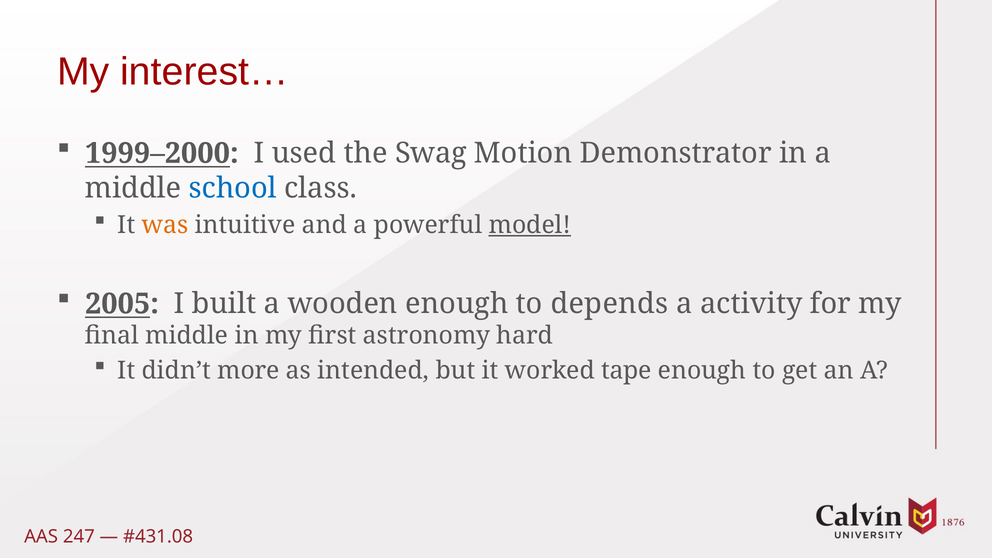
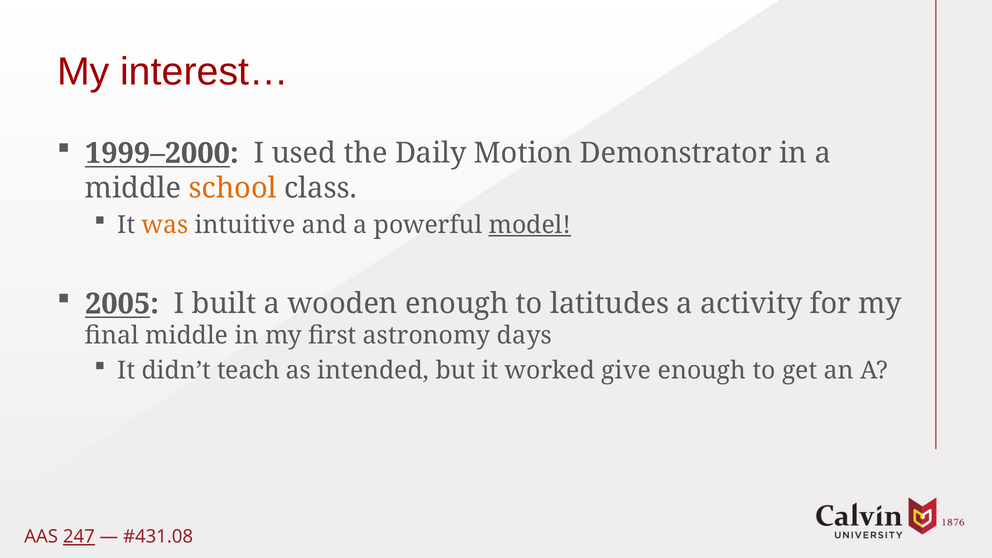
Swag: Swag -> Daily
school colour: blue -> orange
depends: depends -> latitudes
hard: hard -> days
more: more -> teach
tape: tape -> give
247 underline: none -> present
